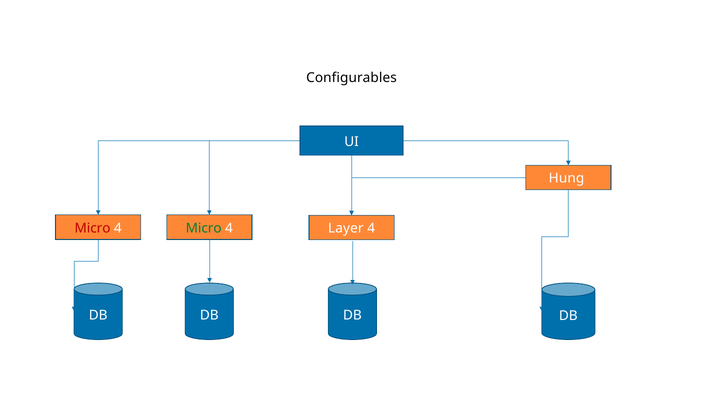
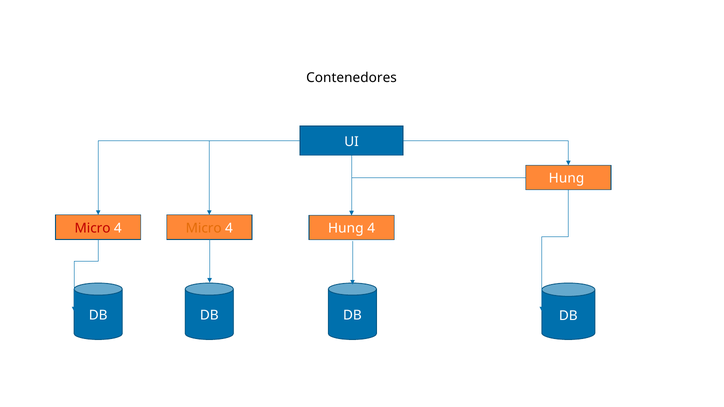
Configurables: Configurables -> Contenedores
Micro at (204, 228) colour: green -> orange
Layer at (346, 229): Layer -> Hung
